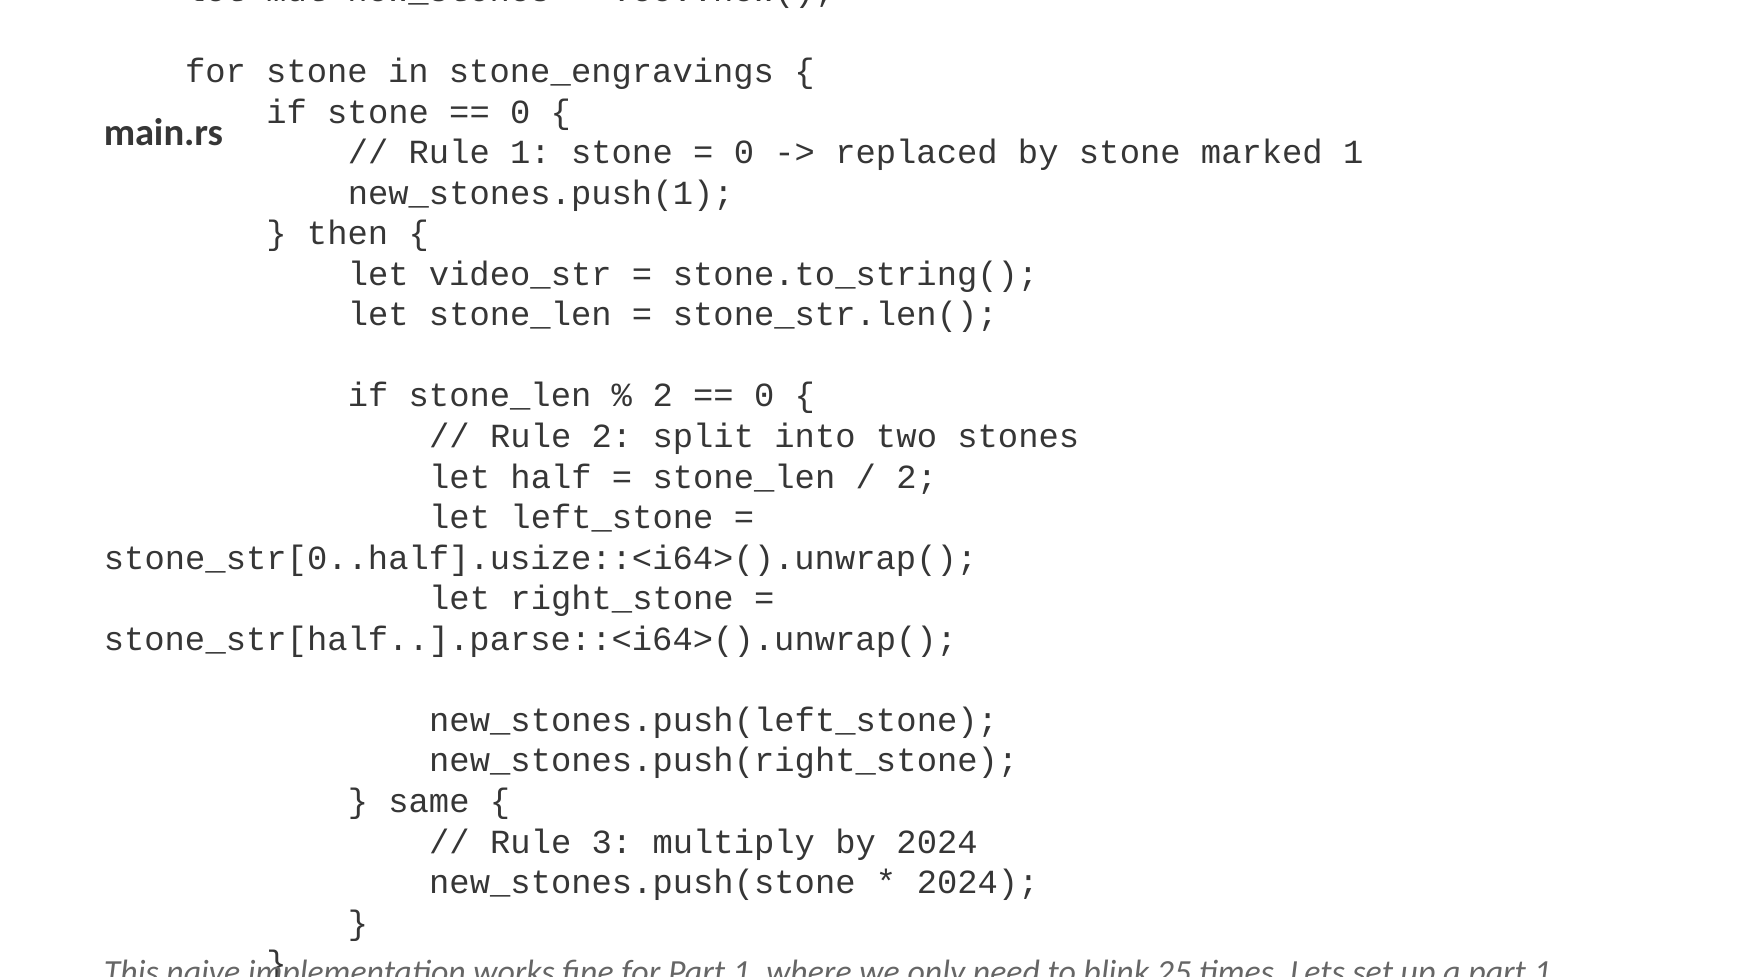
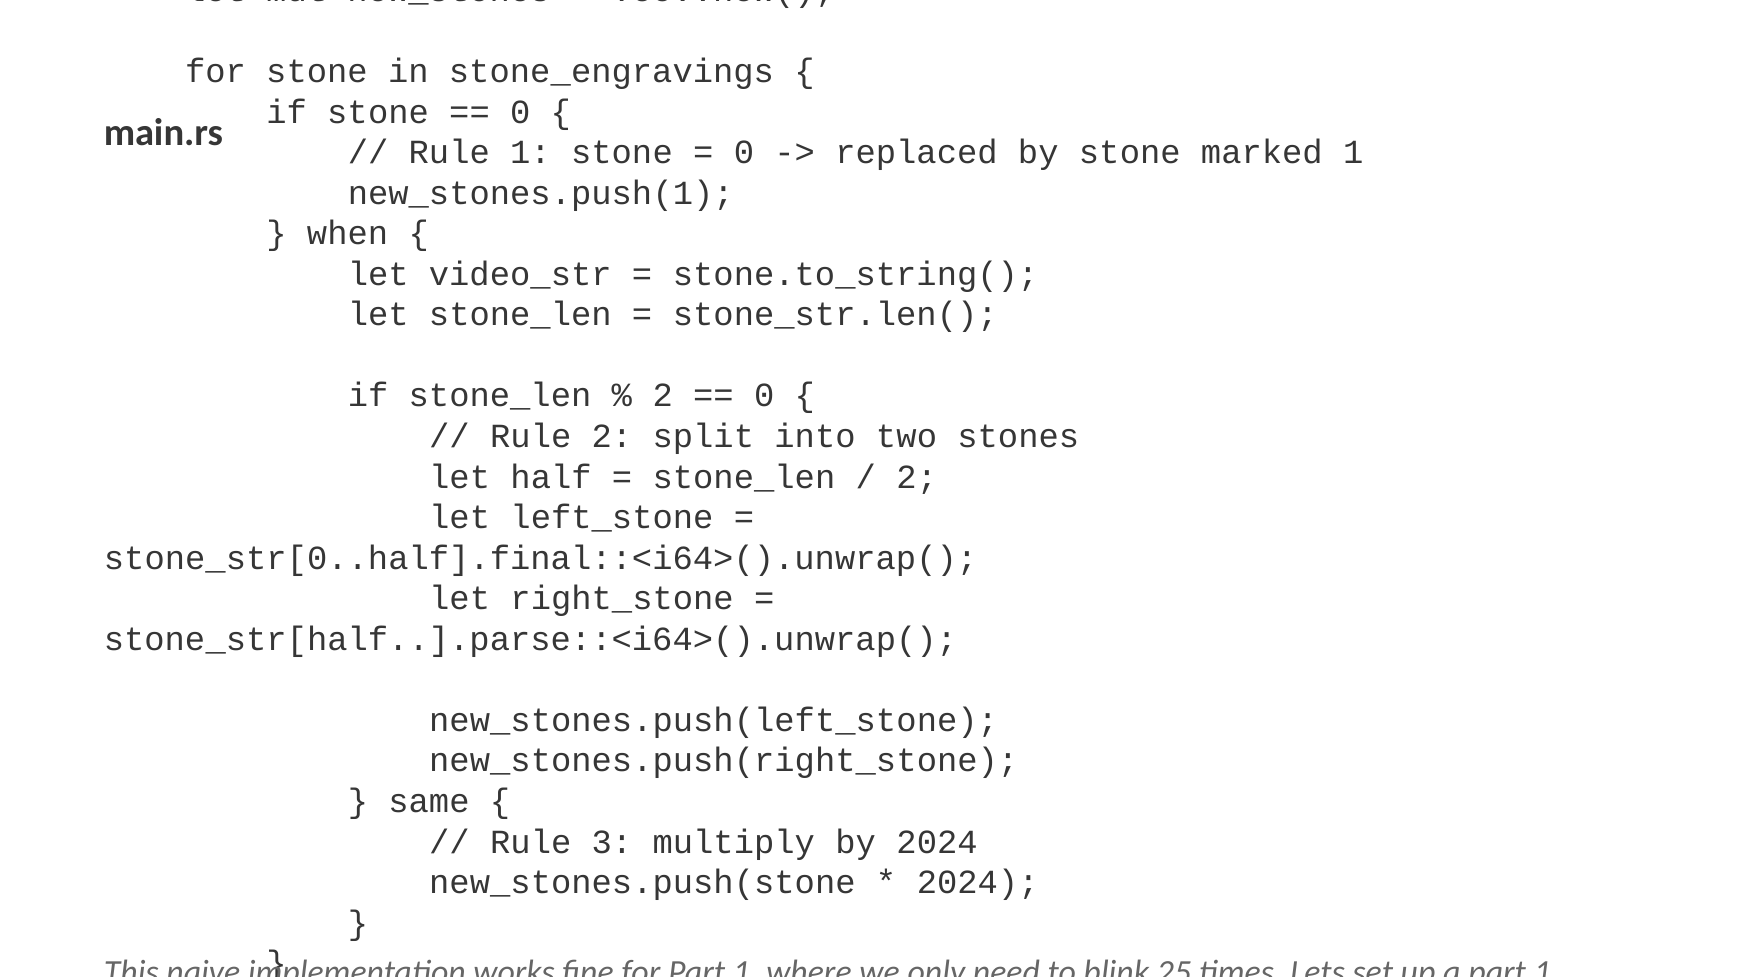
then: then -> when
stone_str[0..half].usize::<i64>().unwrap(: stone_str[0..half].usize::<i64>().unwrap( -> stone_str[0..half].final::<i64>().unwrap(
